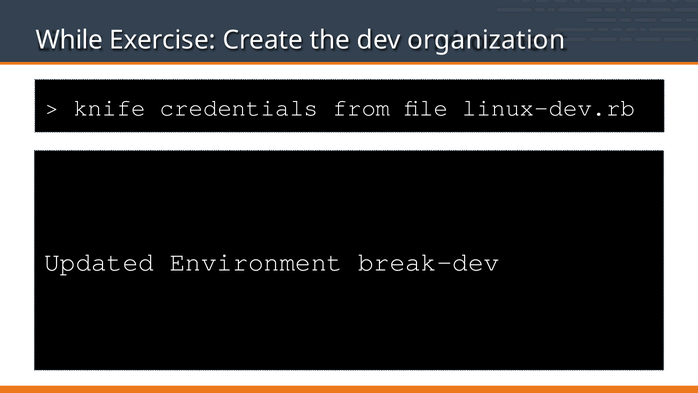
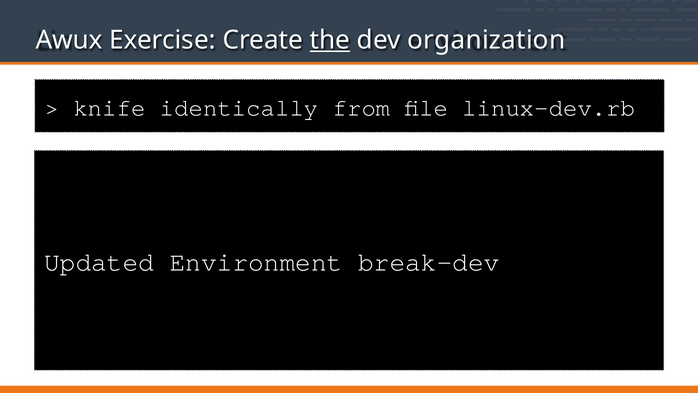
While: While -> Awux
the underline: none -> present
credentials: credentials -> identically
